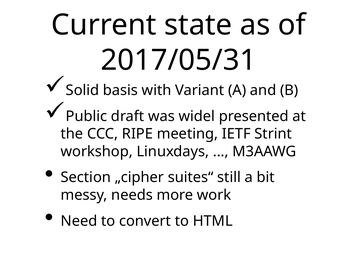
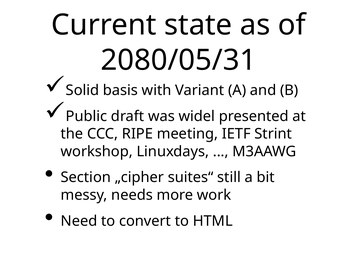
2017/05/31: 2017/05/31 -> 2080/05/31
